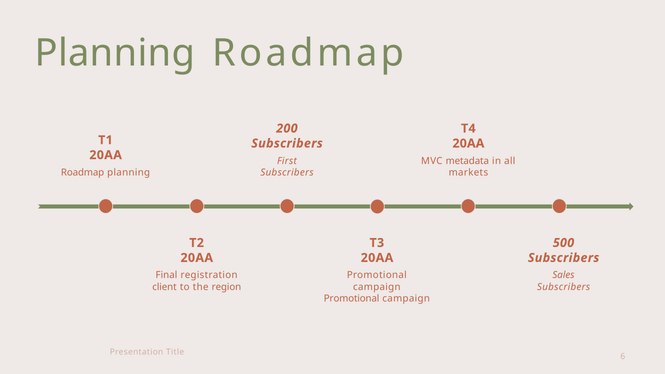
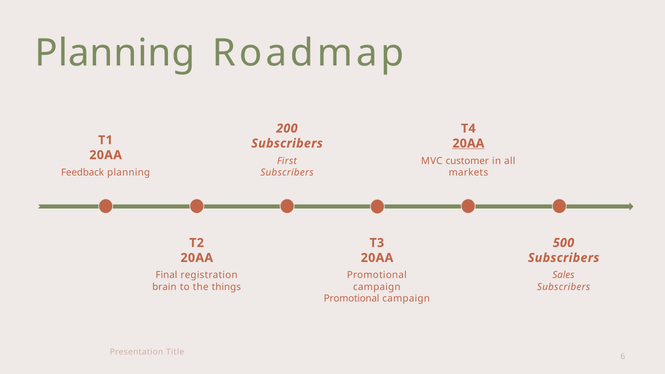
20AA at (468, 143) underline: none -> present
metadata: metadata -> customer
Roadmap at (83, 173): Roadmap -> Feedback
client: client -> brain
region: region -> things
